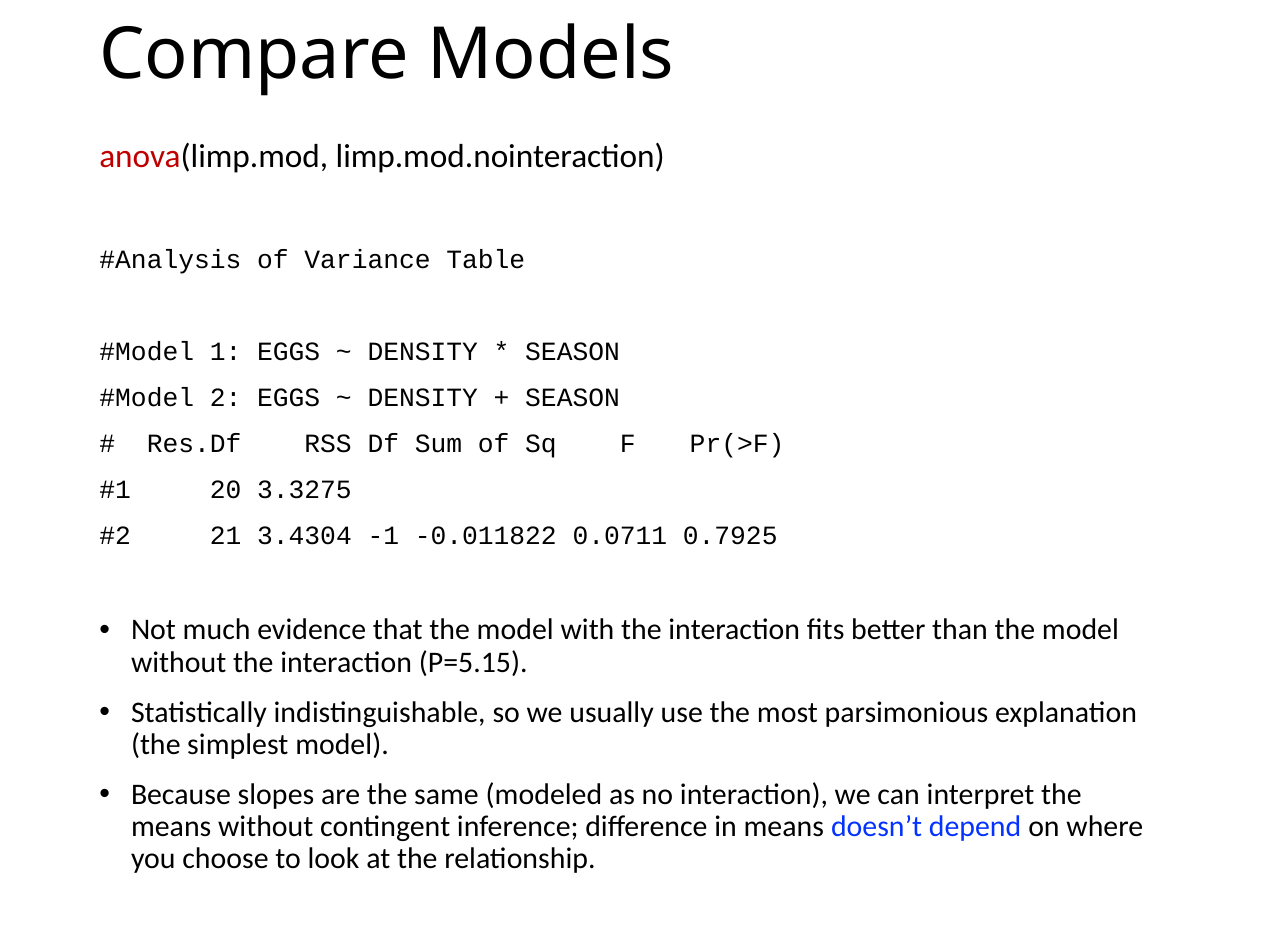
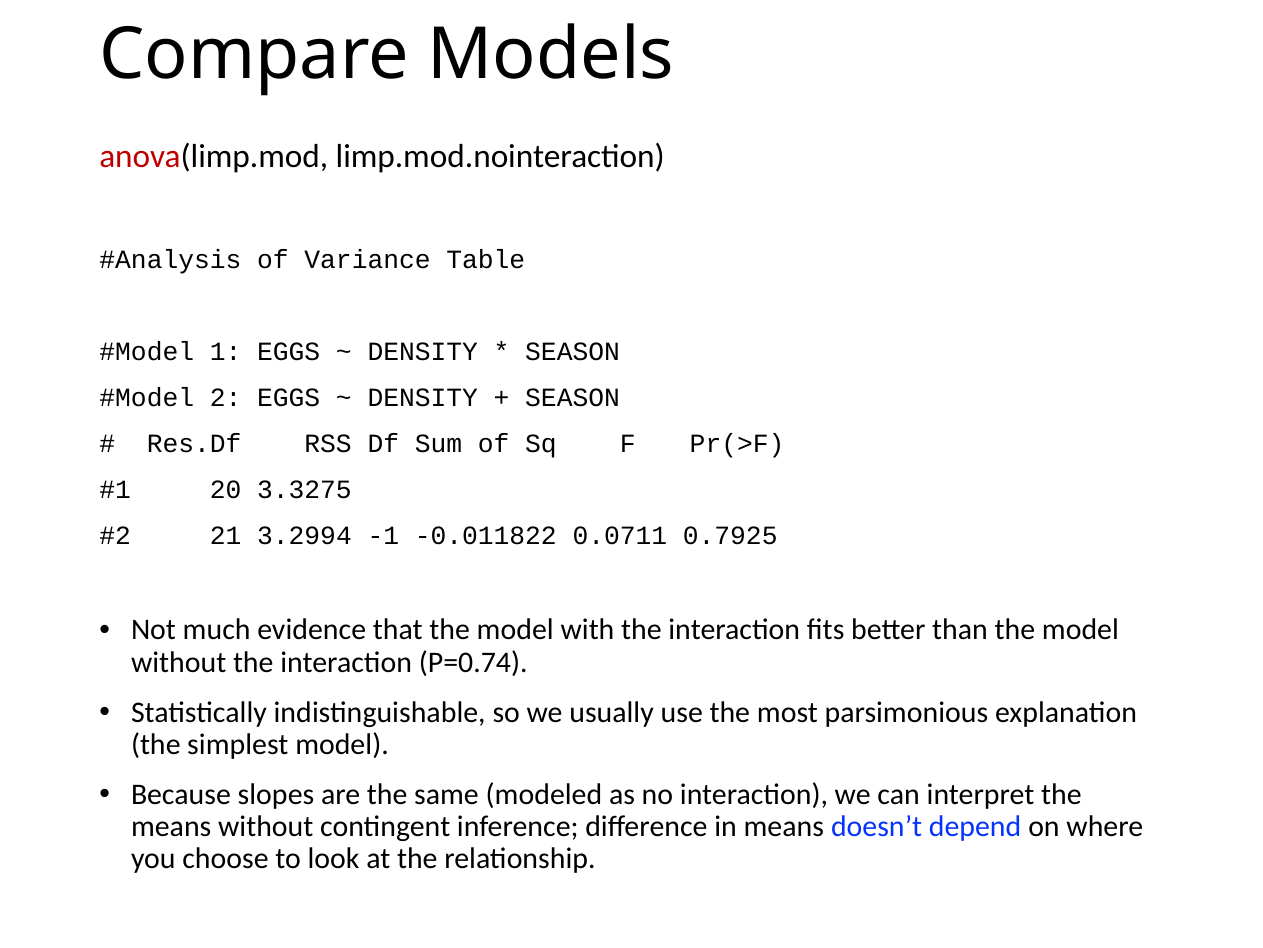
3.4304: 3.4304 -> 3.2994
P=5.15: P=5.15 -> P=0.74
